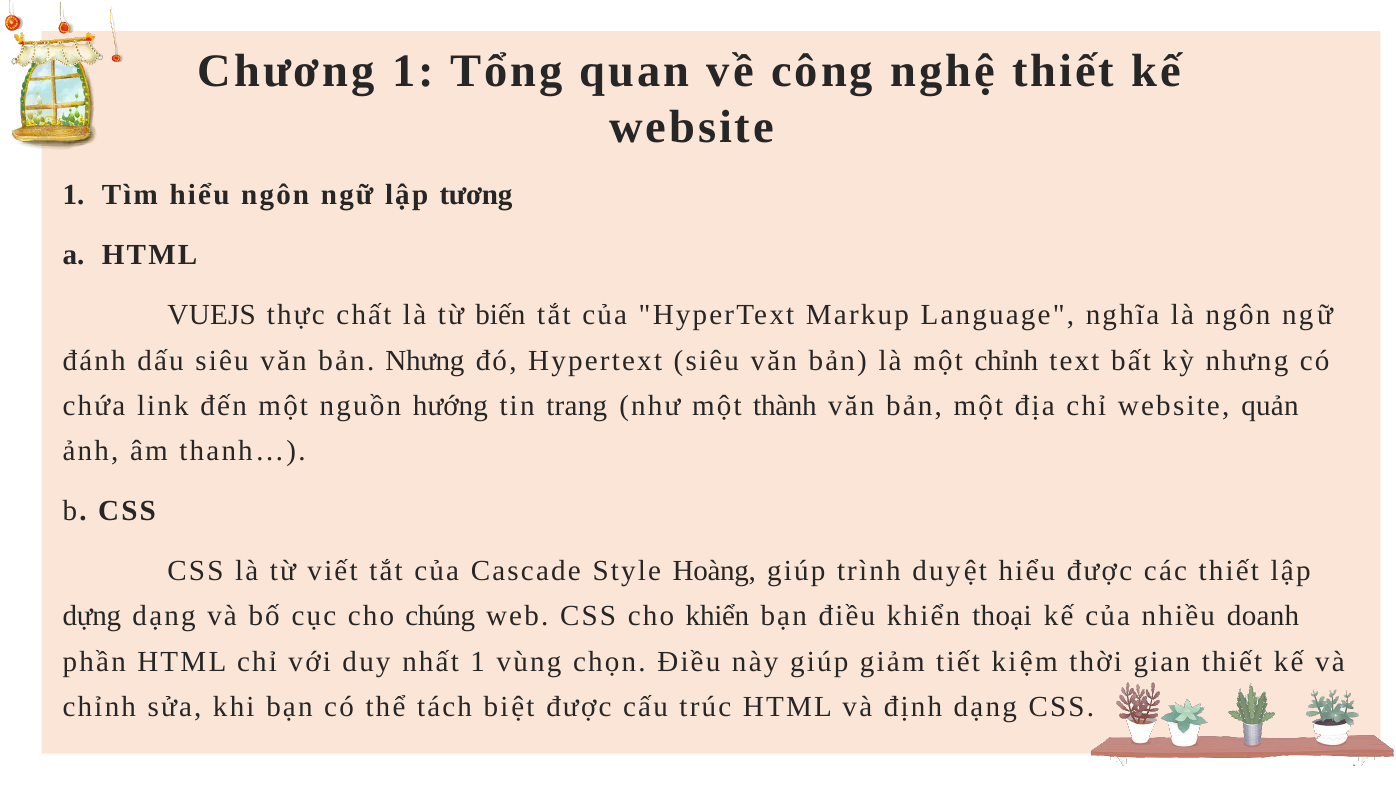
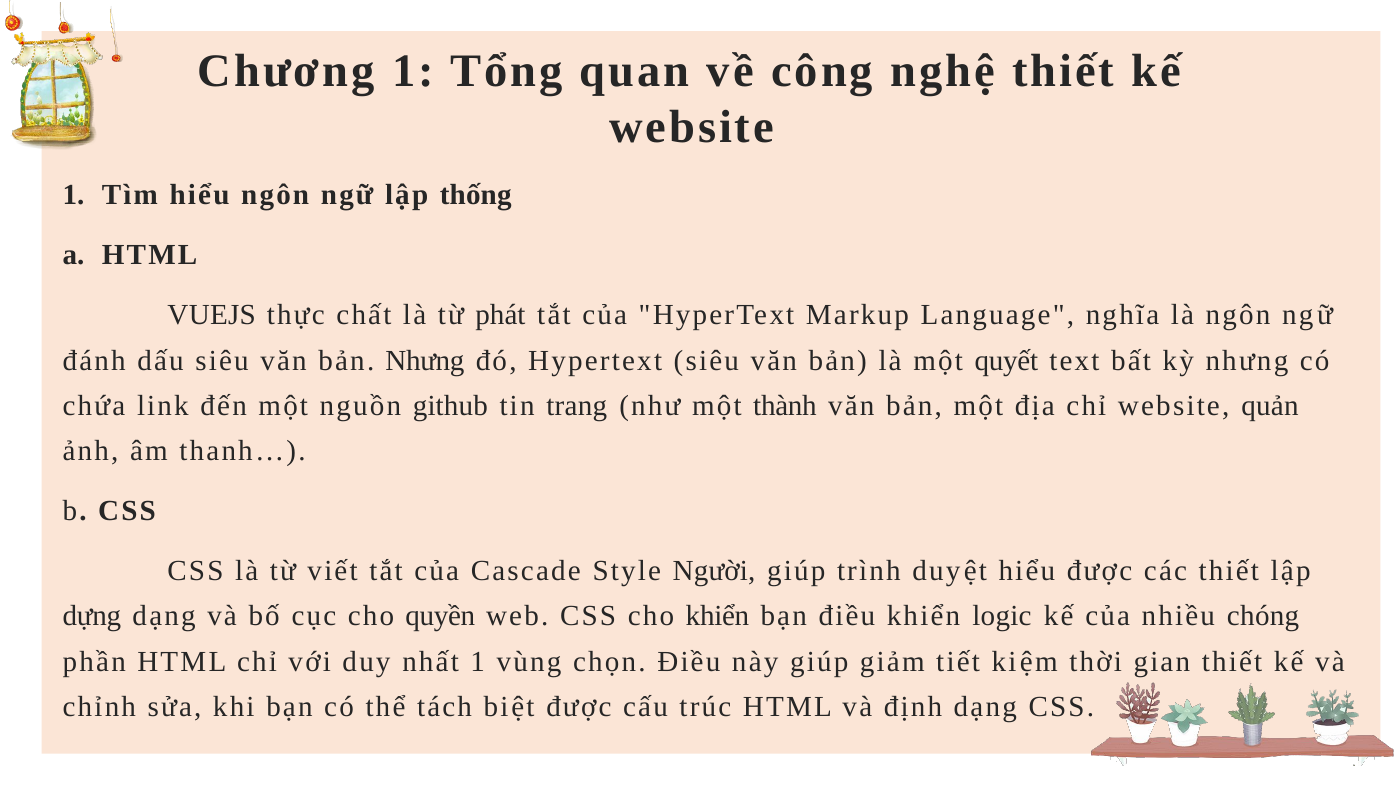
tương: tương -> thống
biến: biến -> phát
một chỉnh: chỉnh -> quyết
hướng: hướng -> github
Hoàng: Hoàng -> Người
chúng: chúng -> quyền
thoại: thoại -> logic
doanh: doanh -> chóng
